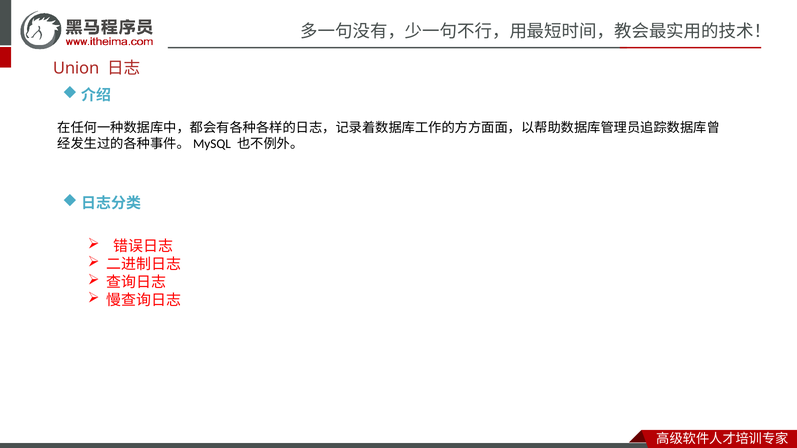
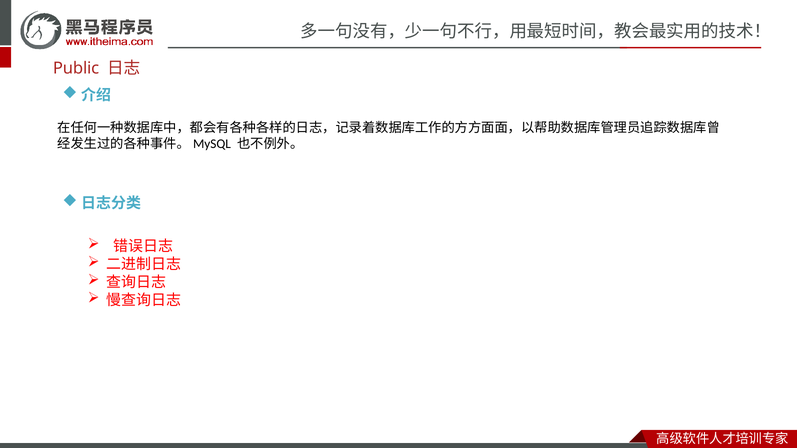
Union: Union -> Public
